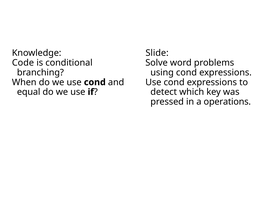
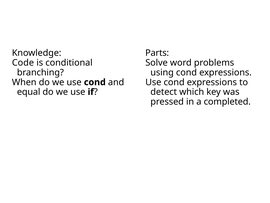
Slide: Slide -> Parts
operations: operations -> completed
